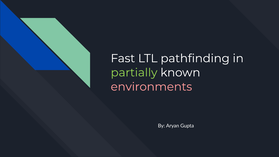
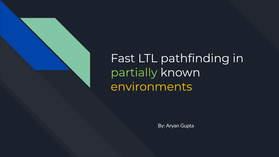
environments colour: pink -> yellow
